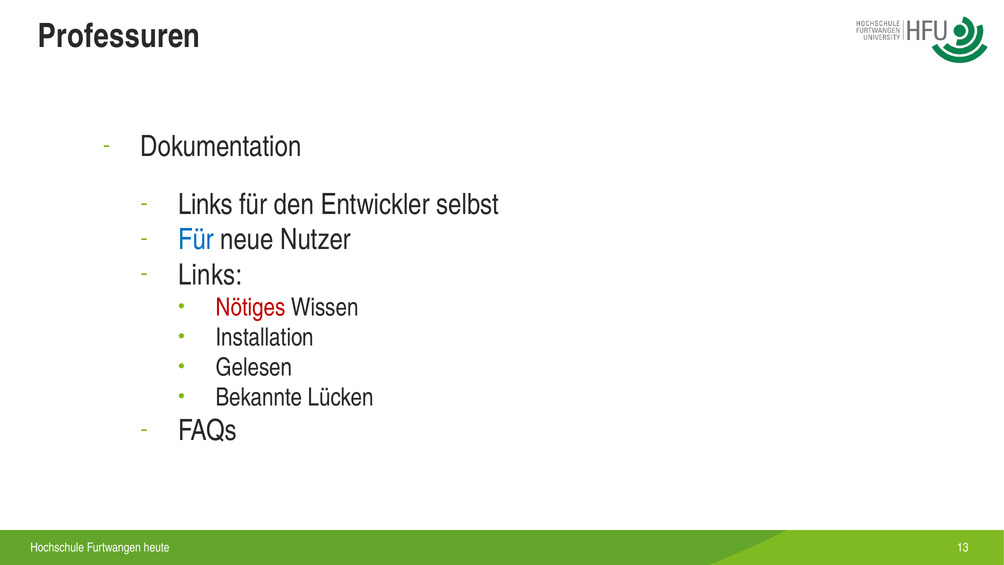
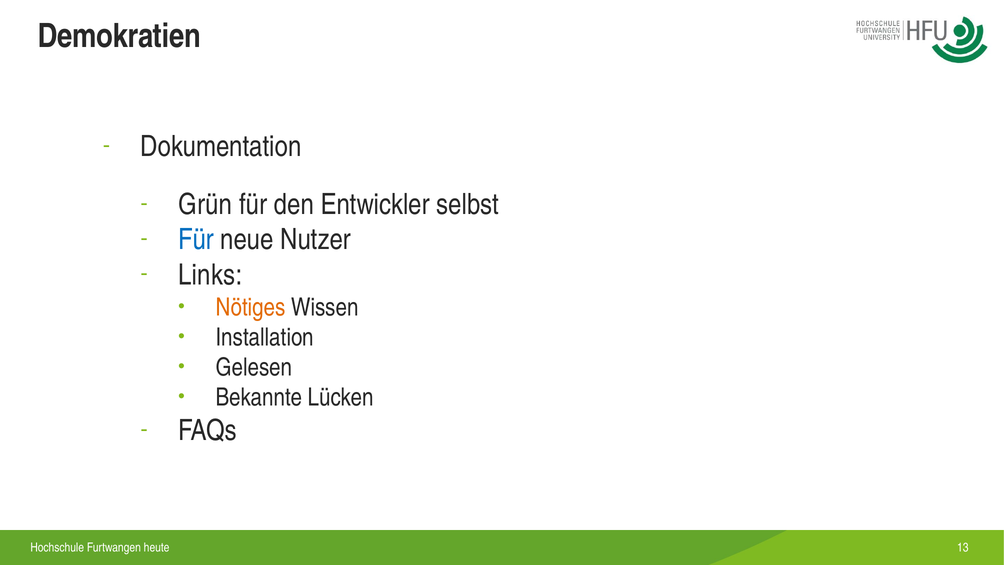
Professuren: Professuren -> Demokratien
Links at (205, 204): Links -> Grün
Nötiges colour: red -> orange
